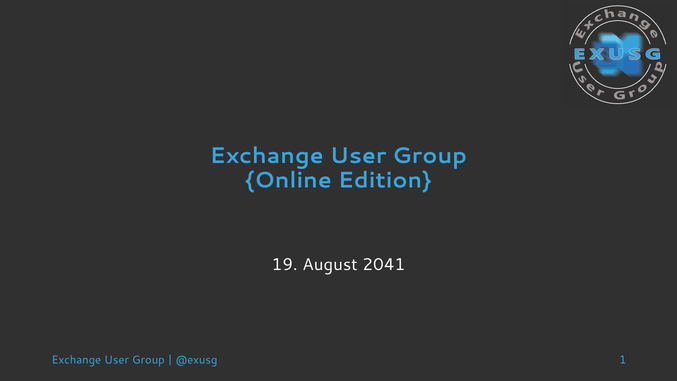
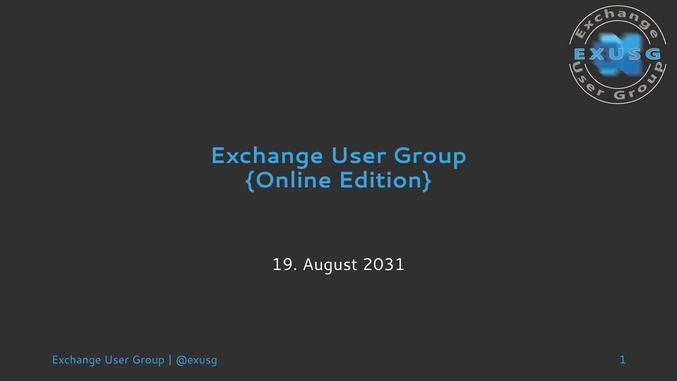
2041: 2041 -> 2031
